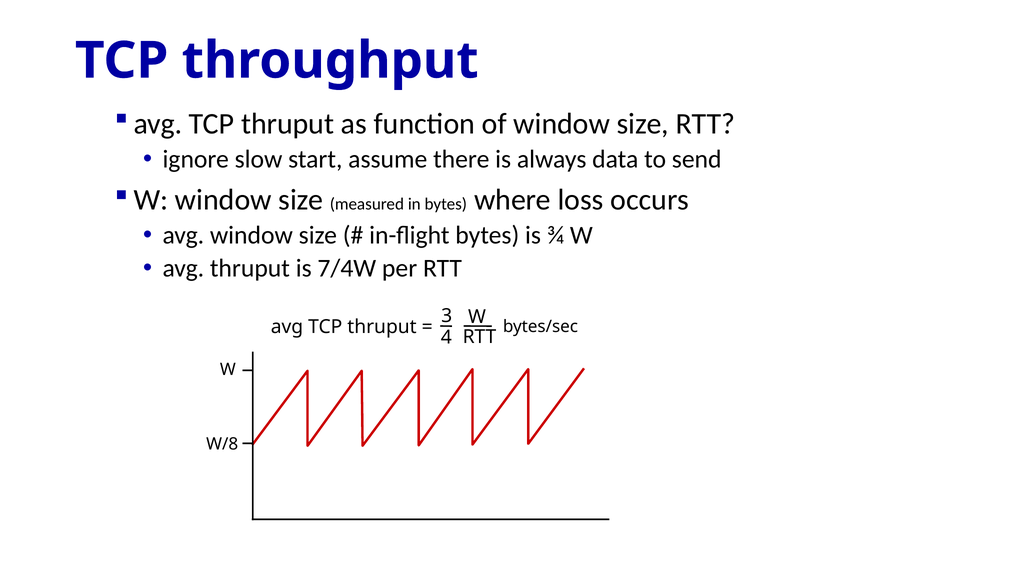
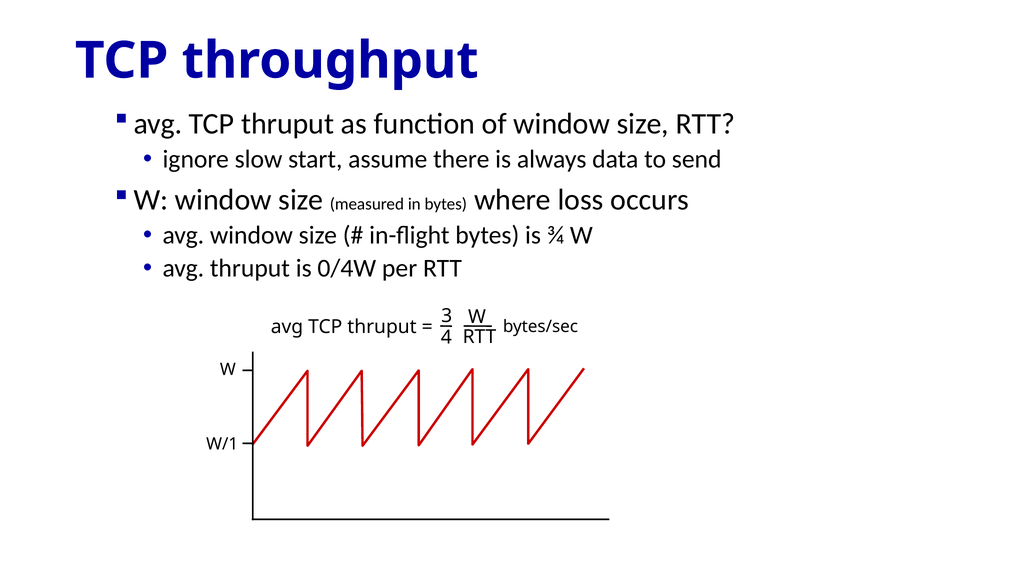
7/4W: 7/4W -> 0/4W
W/8: W/8 -> W/1
